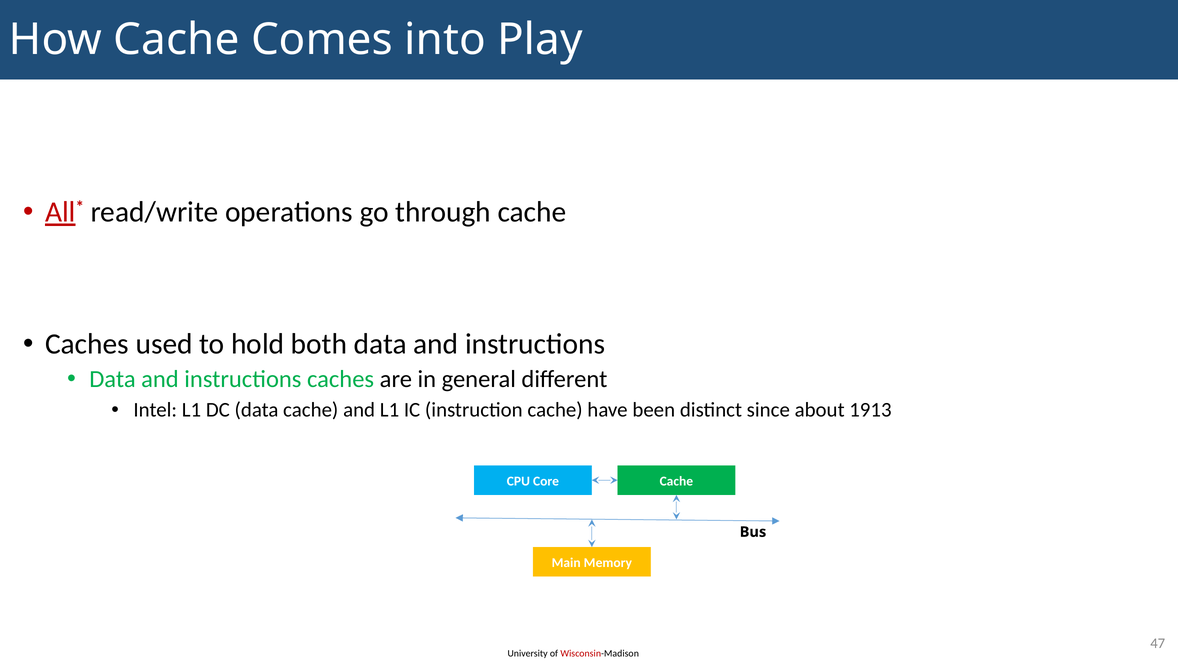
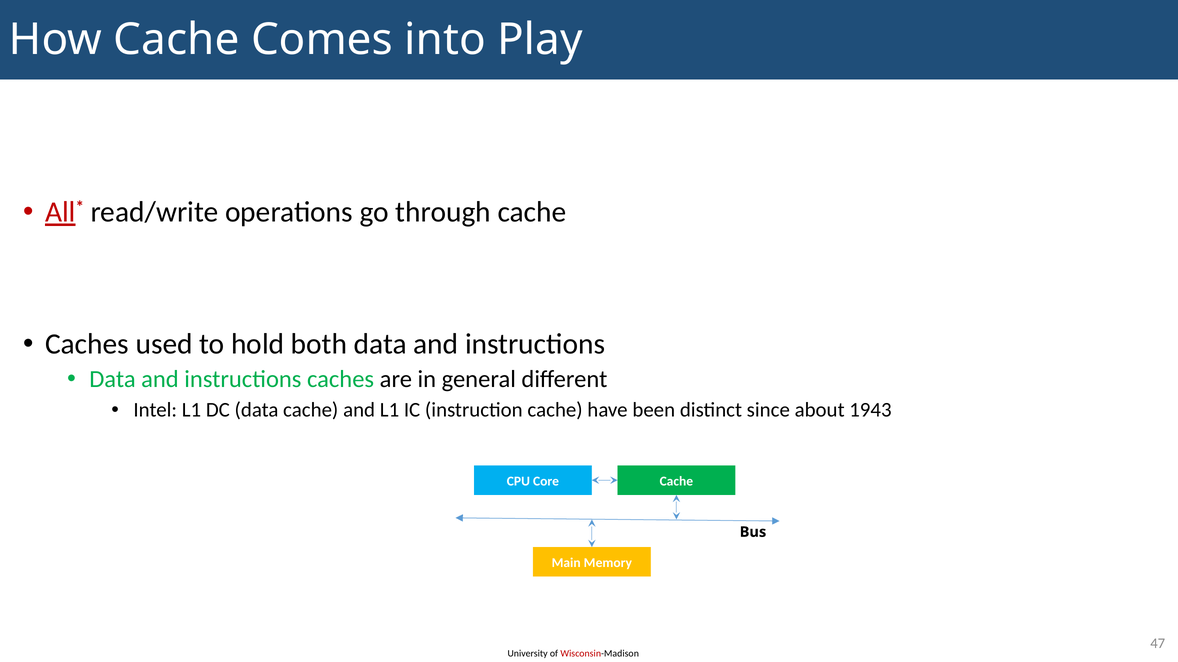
1913: 1913 -> 1943
